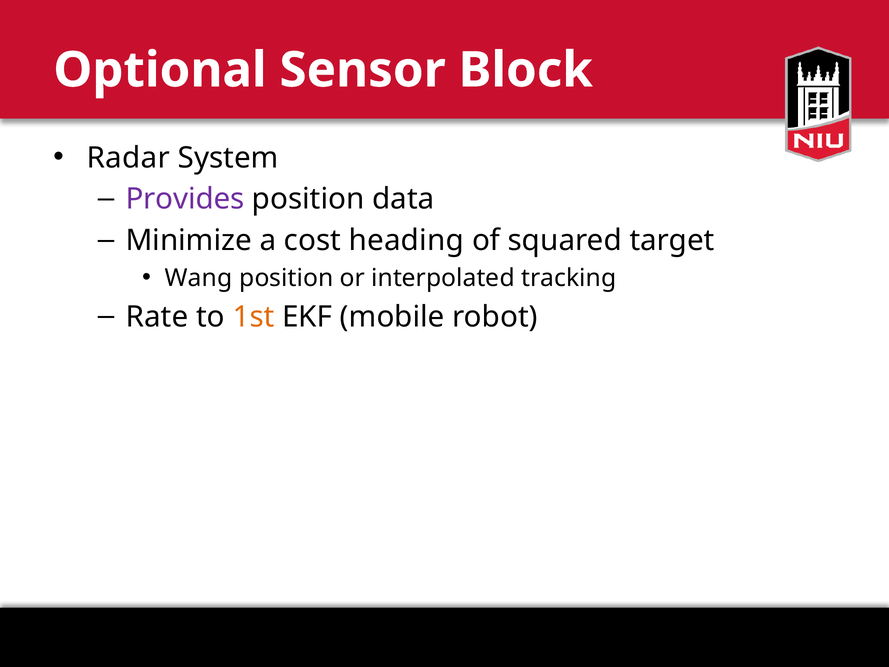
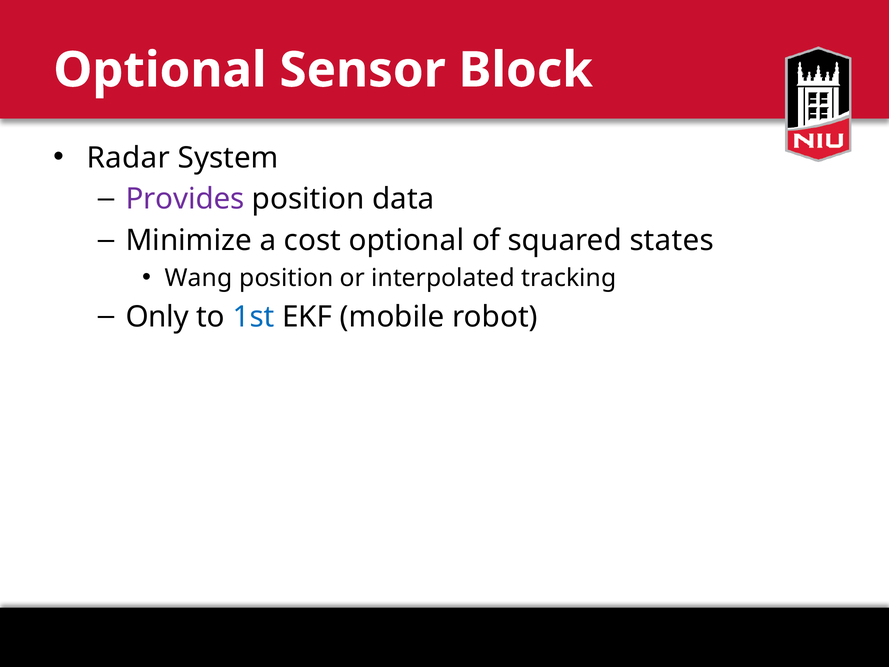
cost heading: heading -> optional
target: target -> states
Rate: Rate -> Only
1st colour: orange -> blue
